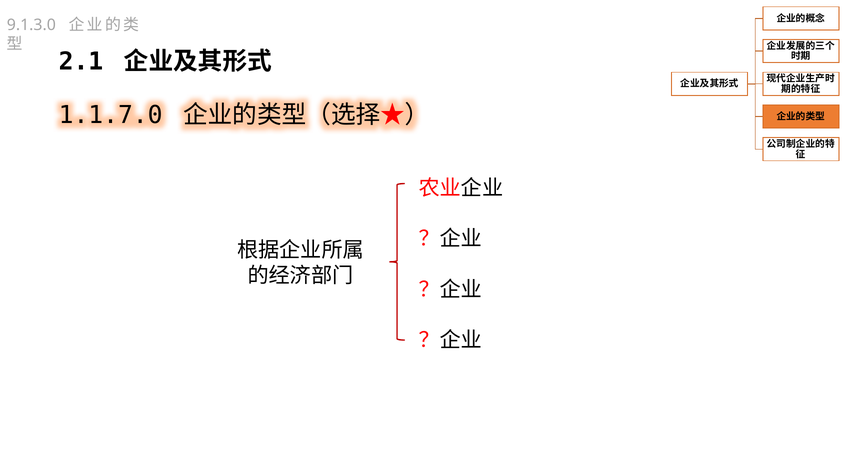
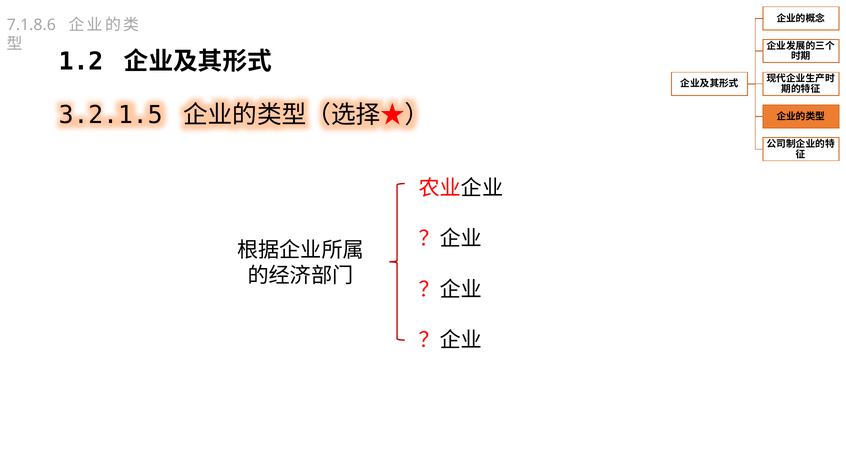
9.1.3.0: 9.1.3.0 -> 7.1.8.6
2.1: 2.1 -> 1.2
1.1.7.0: 1.1.7.0 -> 3.2.1.5
